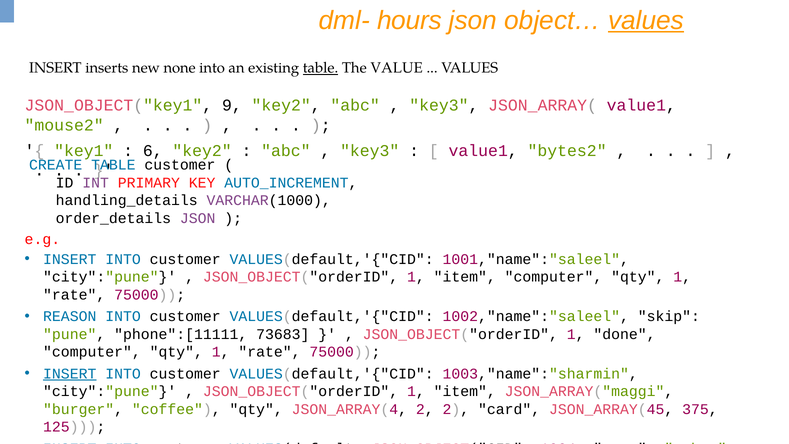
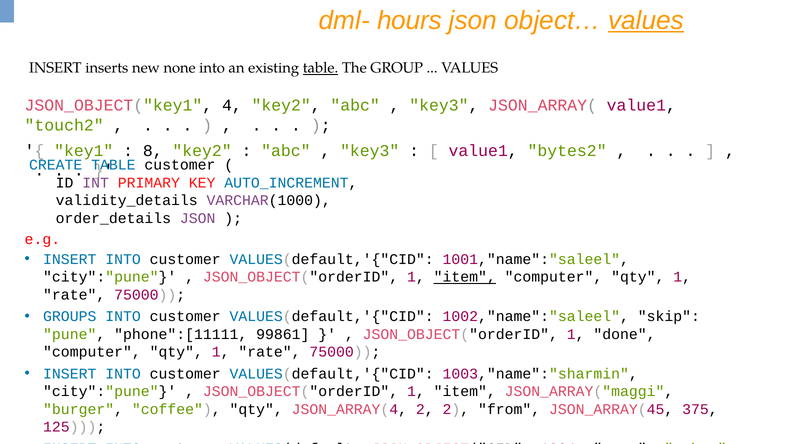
VALUE: VALUE -> GROUP
9: 9 -> 4
mouse2: mouse2 -> touch2
6: 6 -> 8
handling_details: handling_details -> validity_details
item at (465, 277) underline: none -> present
REASON: REASON -> GROUPS
73683: 73683 -> 99861
INSERT at (70, 373) underline: present -> none
card: card -> from
